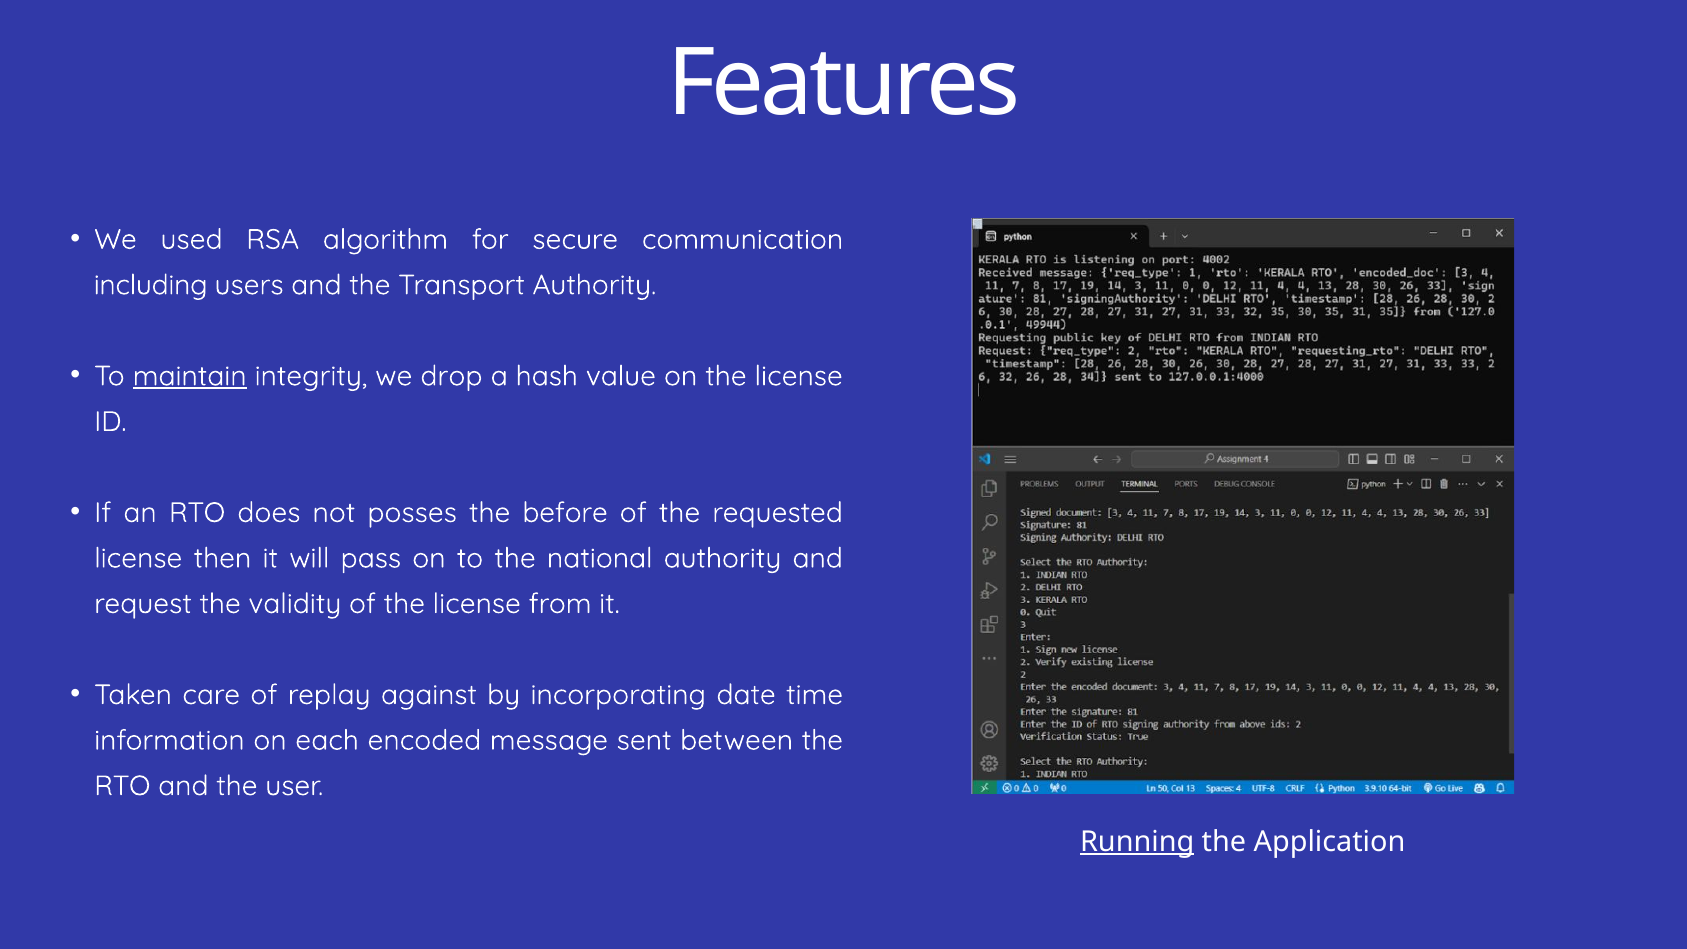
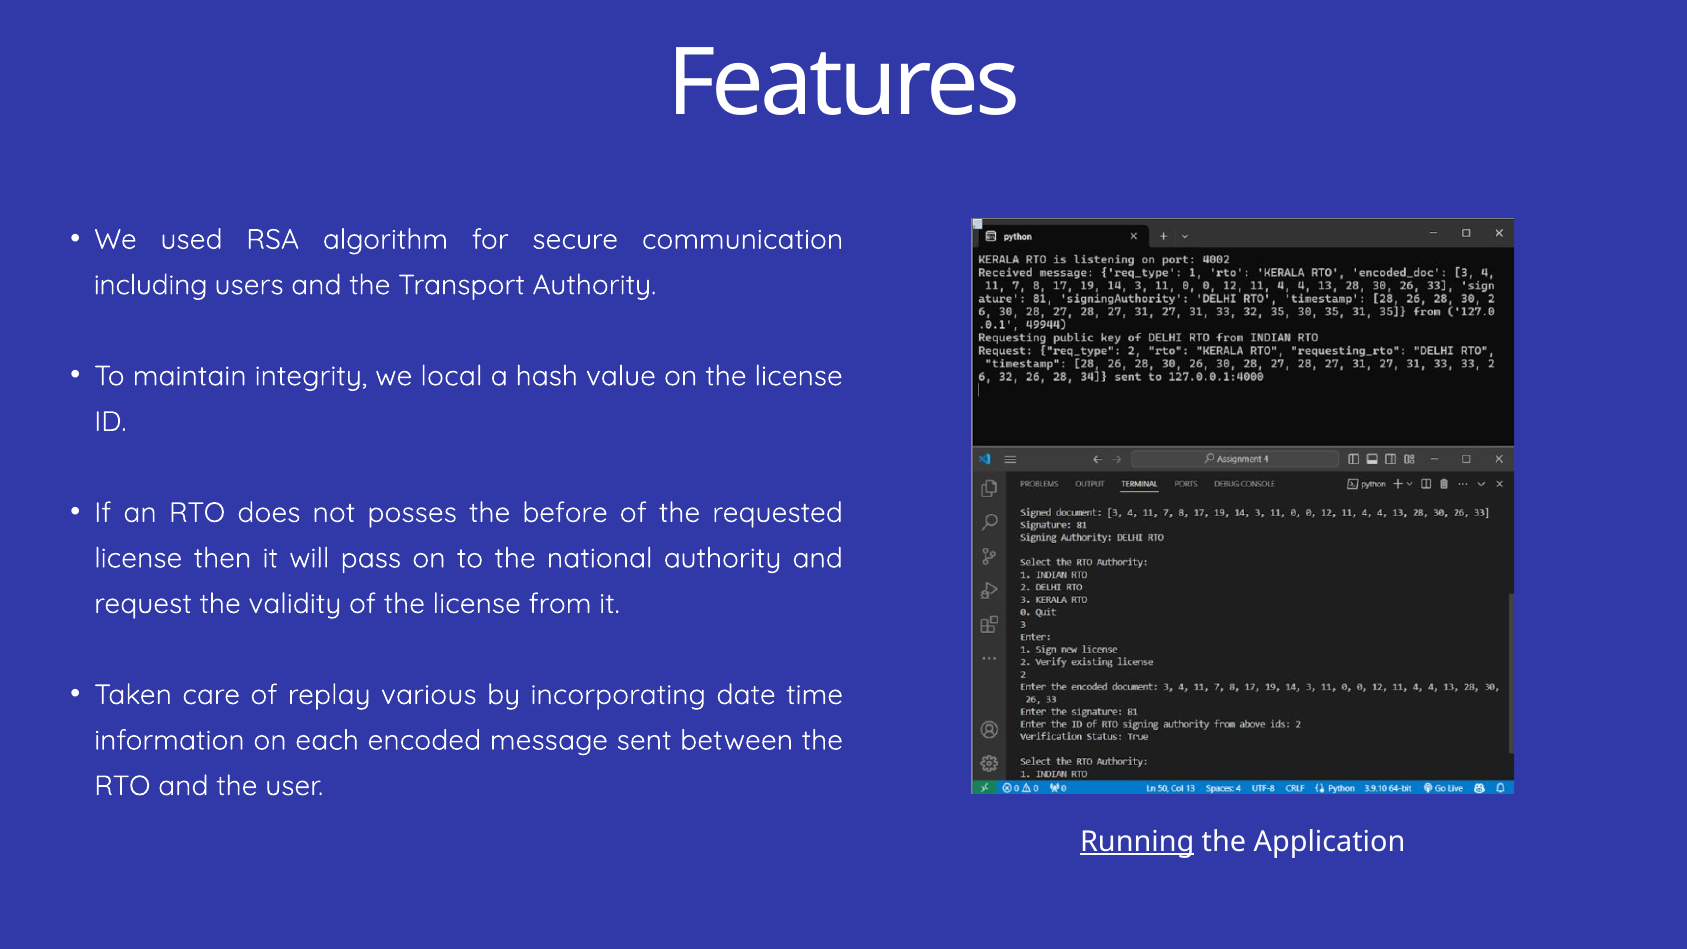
maintain underline: present -> none
drop: drop -> local
against: against -> various
